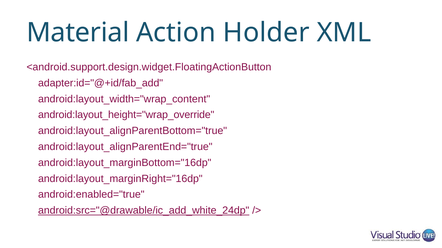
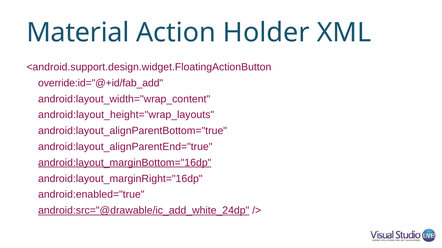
adapter:id="@+id/fab_add: adapter:id="@+id/fab_add -> override:id="@+id/fab_add
android:layout_height="wrap_override: android:layout_height="wrap_override -> android:layout_height="wrap_layouts
android:layout_marginBottom="16dp underline: none -> present
